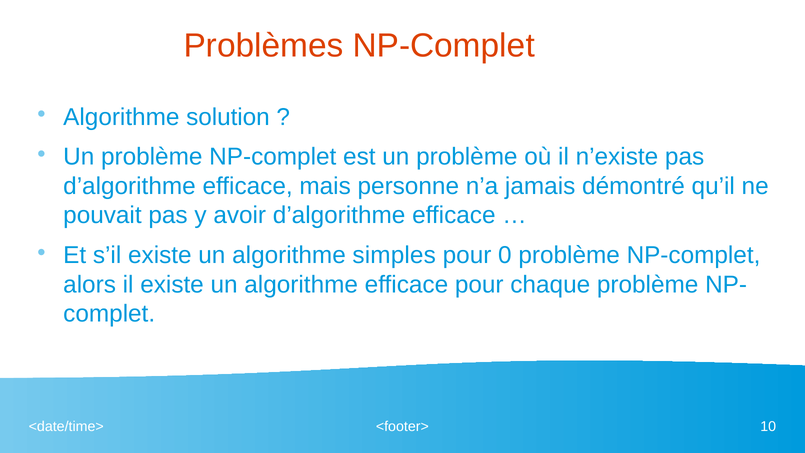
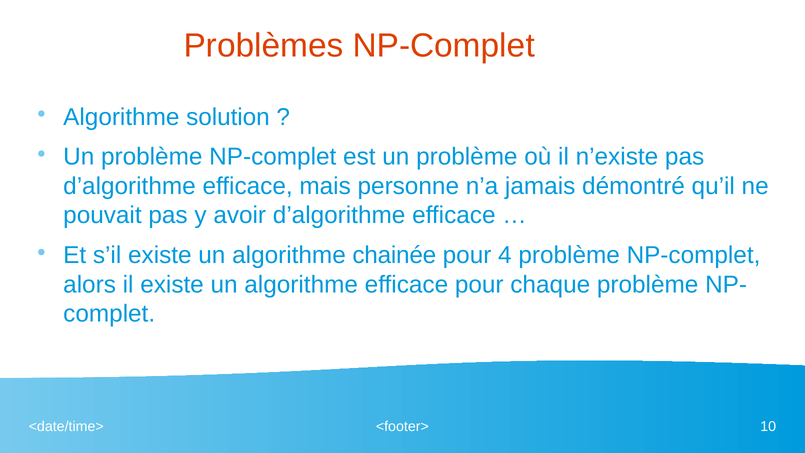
simples: simples -> chainée
0: 0 -> 4
